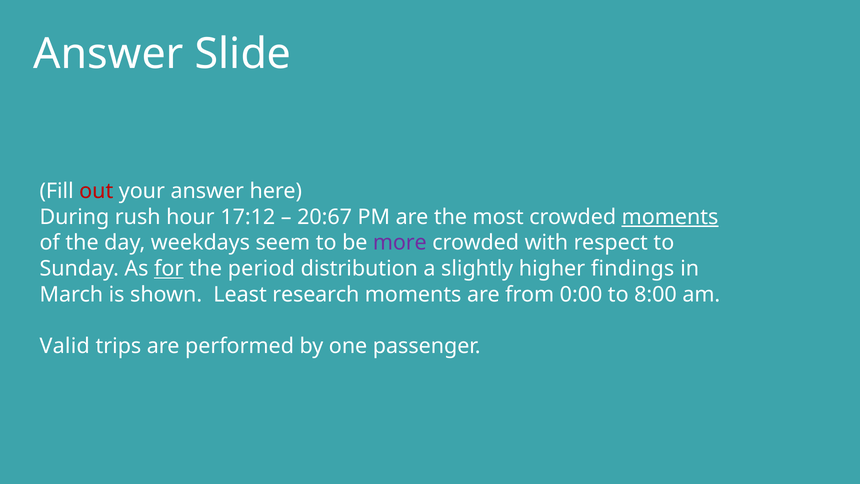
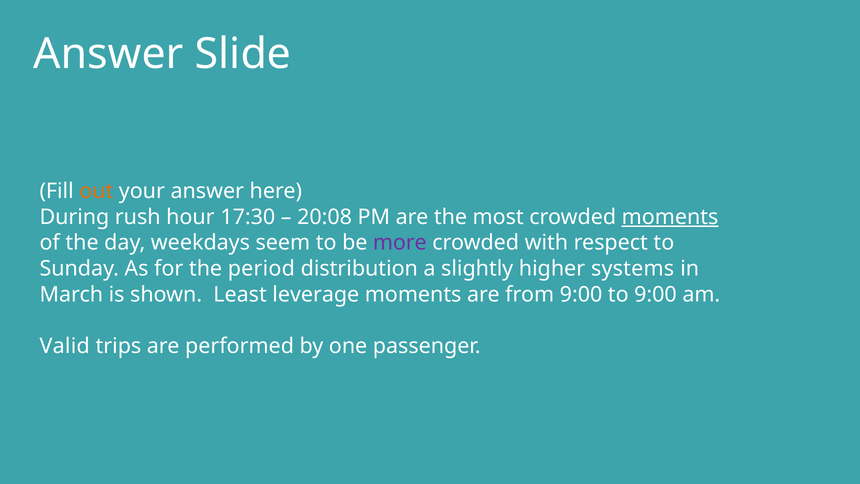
out colour: red -> orange
17:12: 17:12 -> 17:30
20:67: 20:67 -> 20:08
for underline: present -> none
findings: findings -> systems
research: research -> leverage
from 0:00: 0:00 -> 9:00
to 8:00: 8:00 -> 9:00
